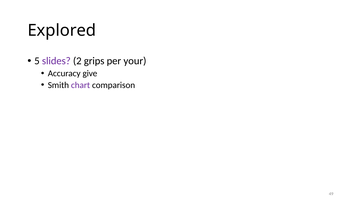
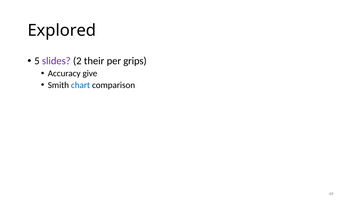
grips: grips -> their
your: your -> grips
chart colour: purple -> blue
